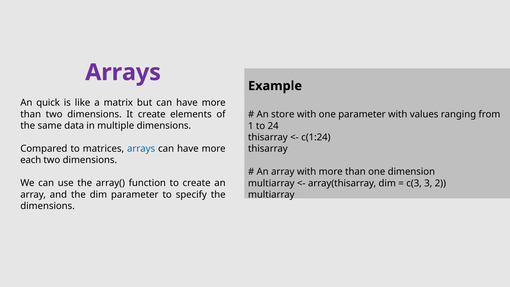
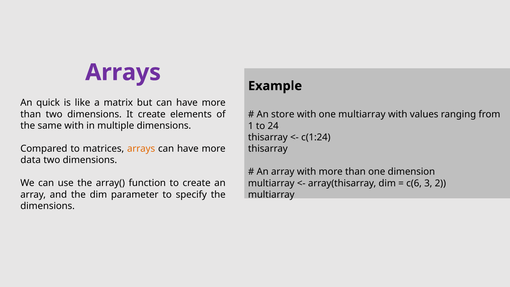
one parameter: parameter -> multiarray
same data: data -> with
arrays at (141, 149) colour: blue -> orange
each: each -> data
c(3: c(3 -> c(6
